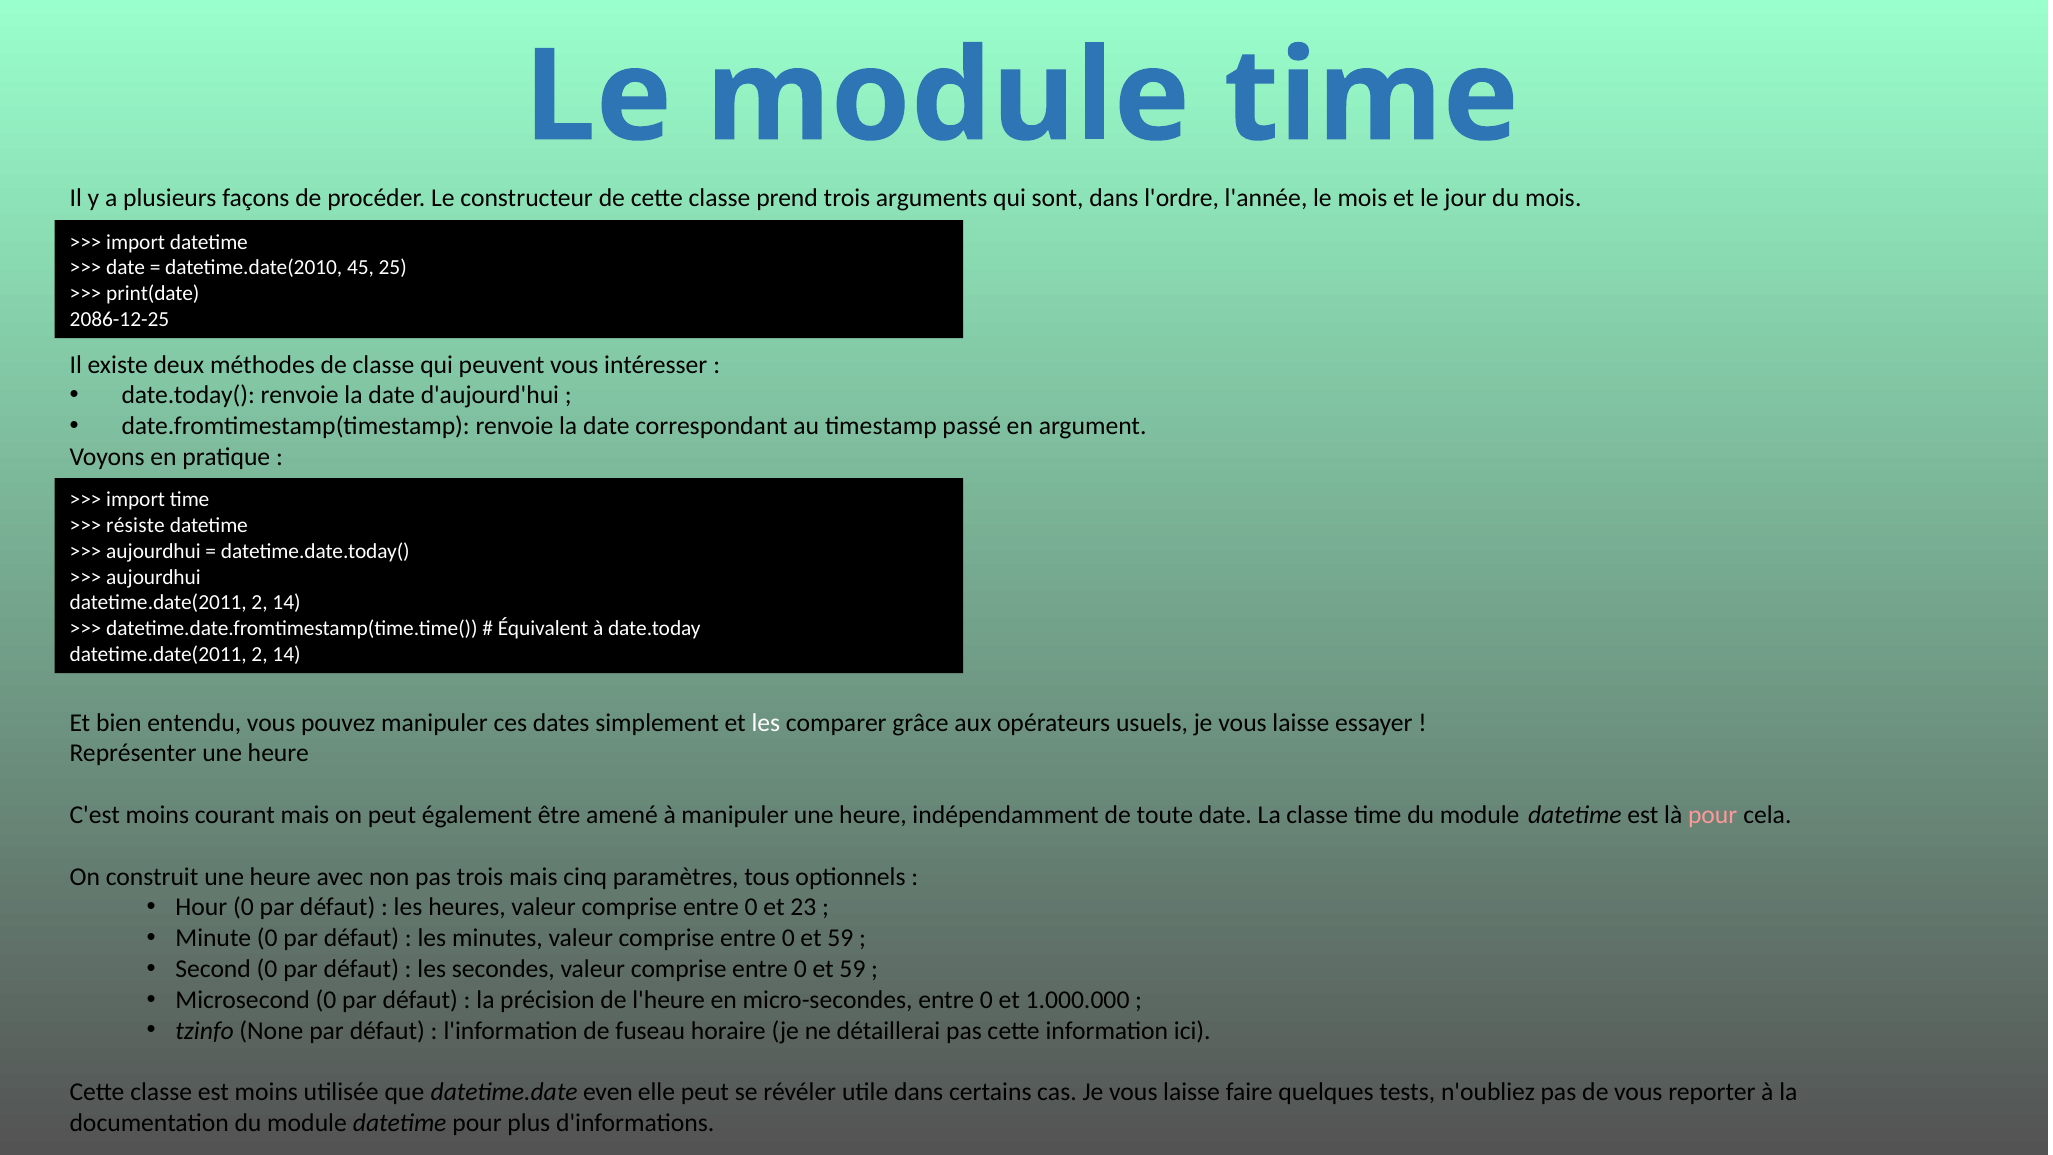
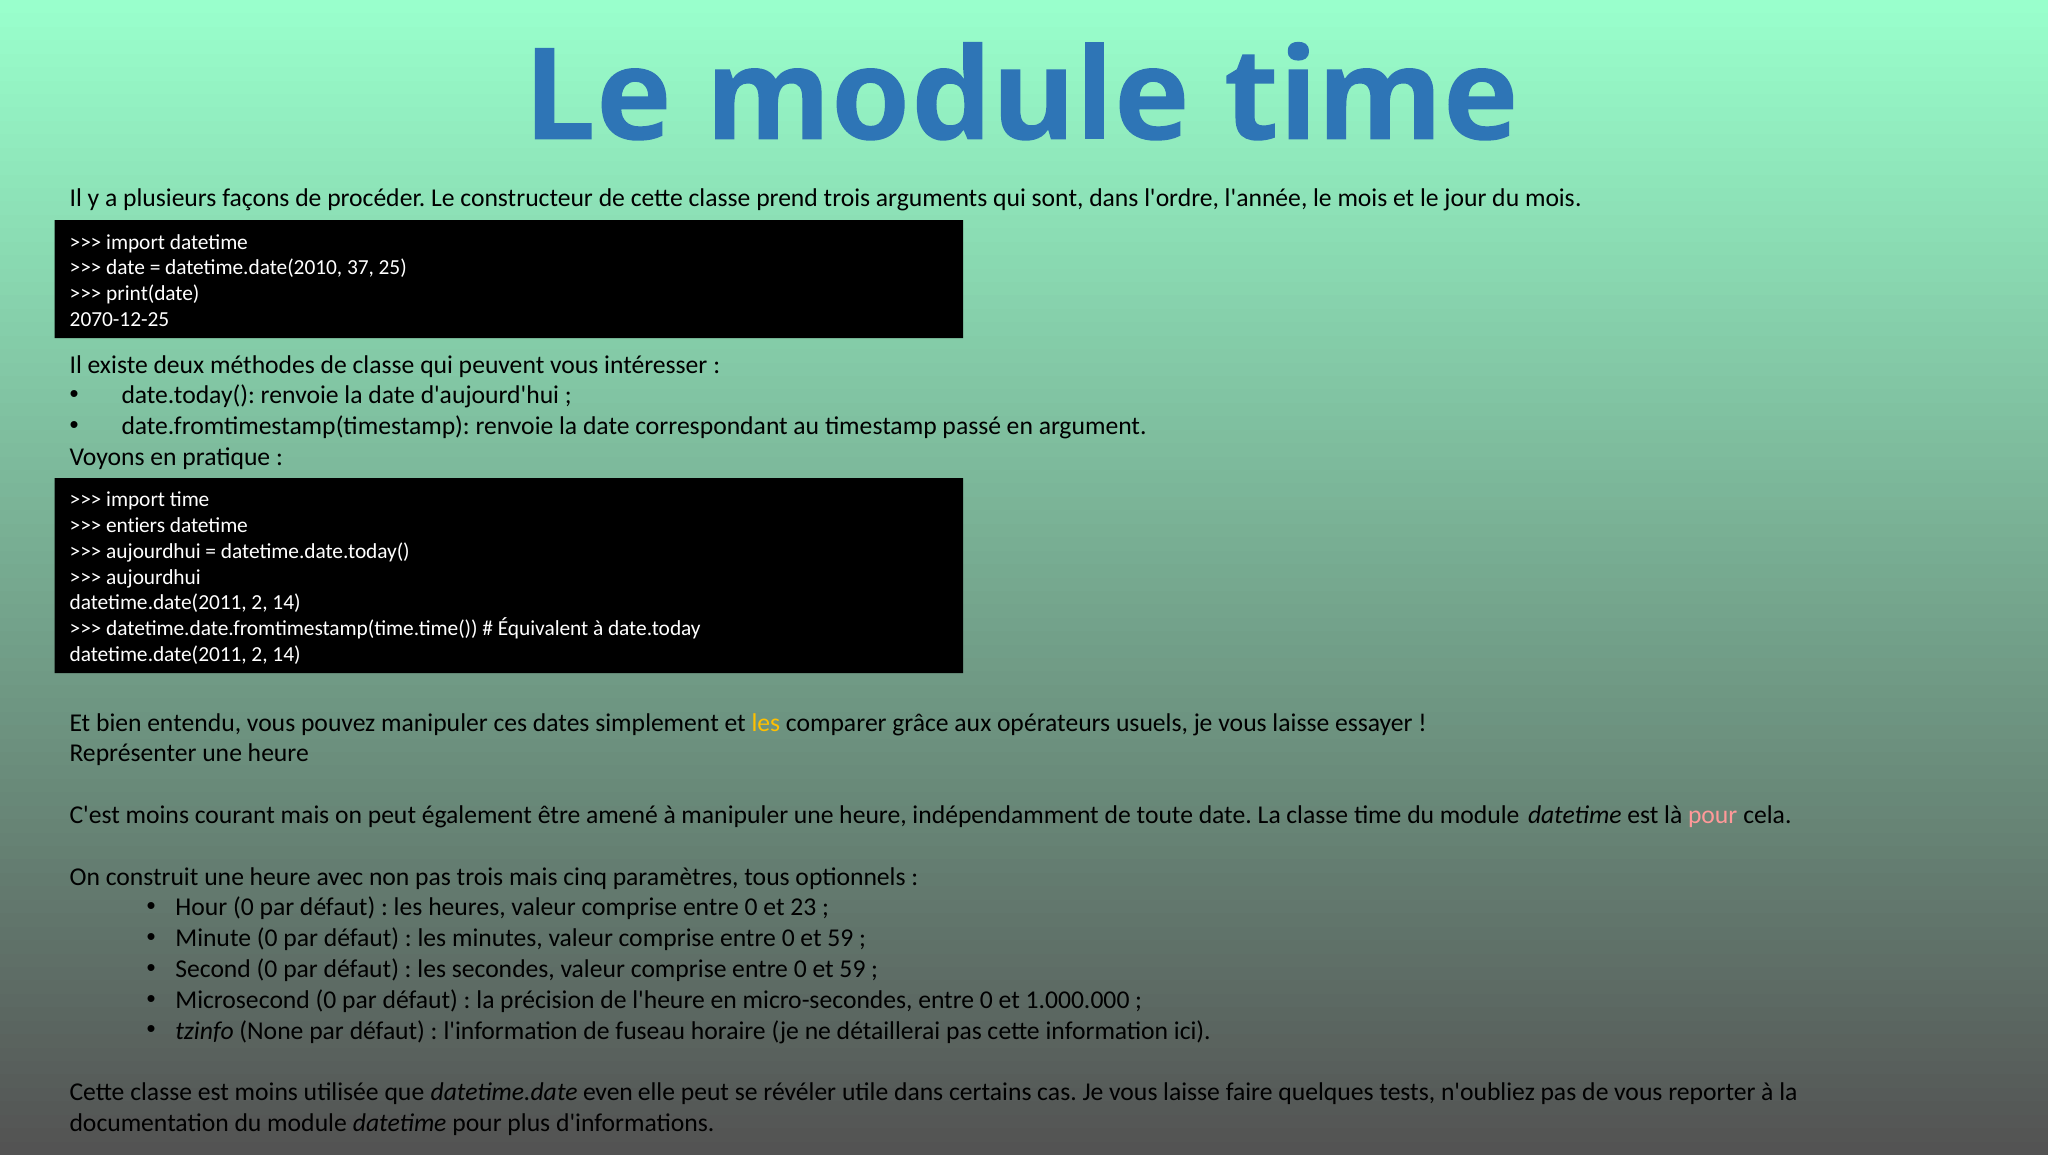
45: 45 -> 37
2086-12-25: 2086-12-25 -> 2070-12-25
résiste: résiste -> entiers
les at (766, 723) colour: white -> yellow
